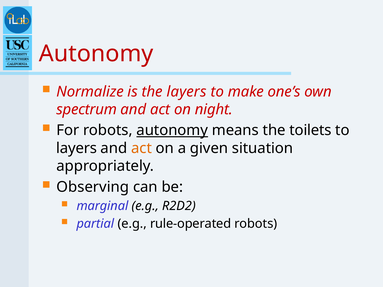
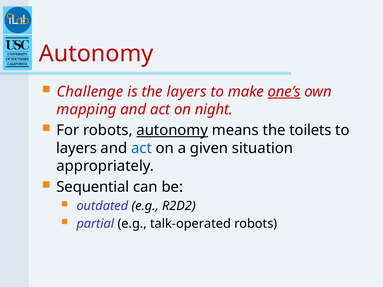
Normalize: Normalize -> Challenge
one’s underline: none -> present
spectrum: spectrum -> mapping
act at (141, 148) colour: orange -> blue
Observing: Observing -> Sequential
marginal: marginal -> outdated
rule-operated: rule-operated -> talk-operated
